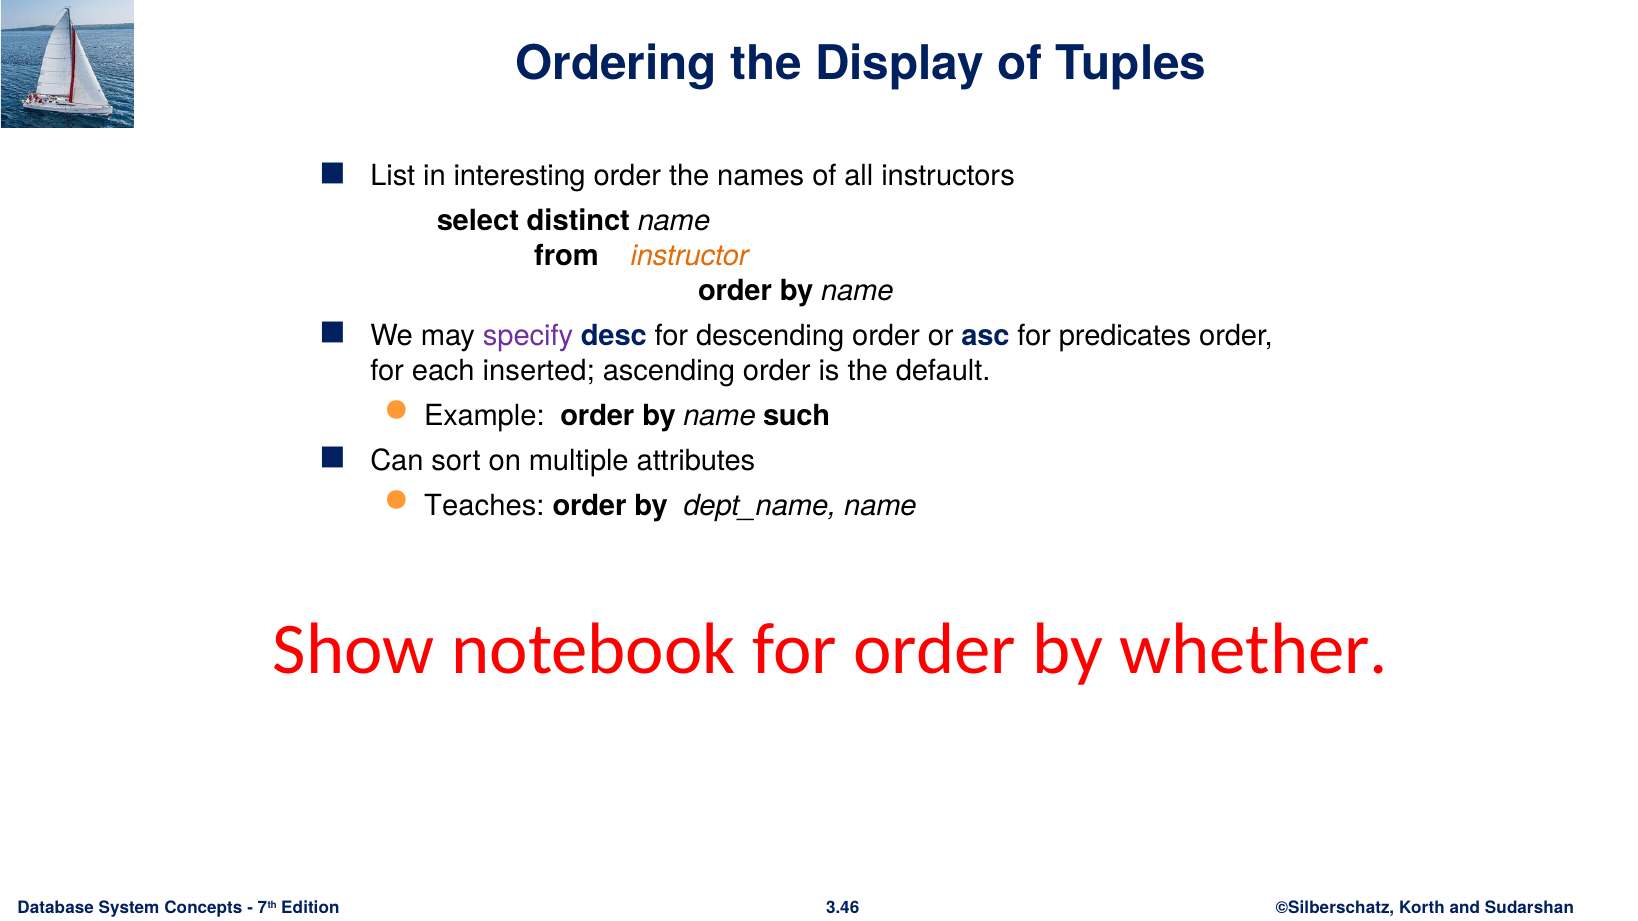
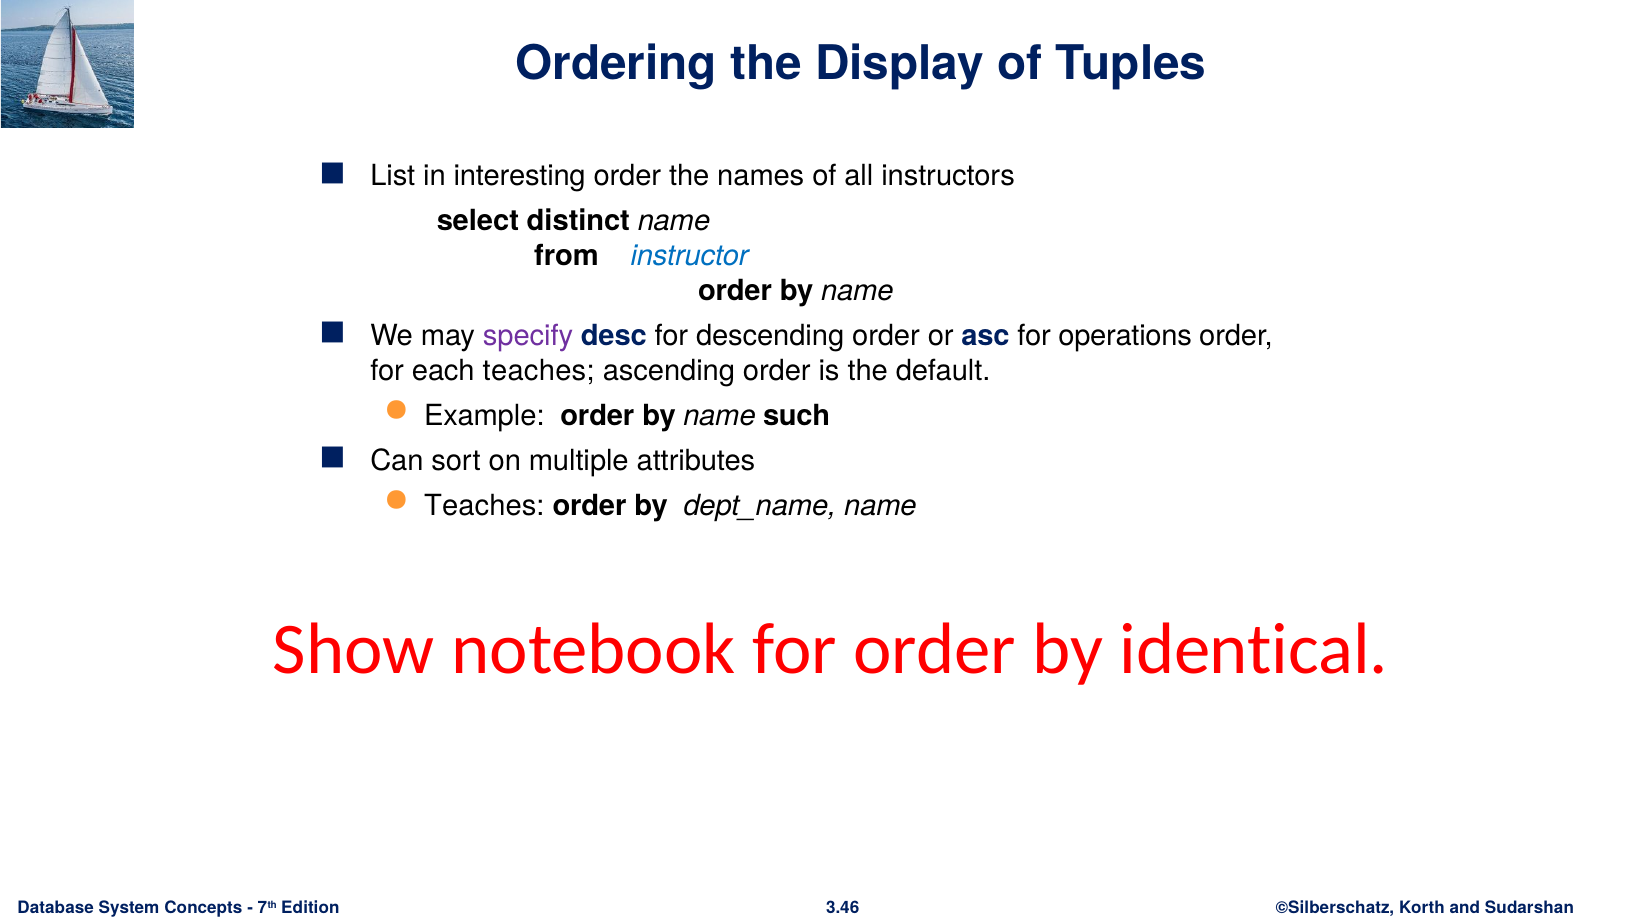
instructor colour: orange -> blue
predicates: predicates -> operations
each inserted: inserted -> teaches
whether: whether -> identical
